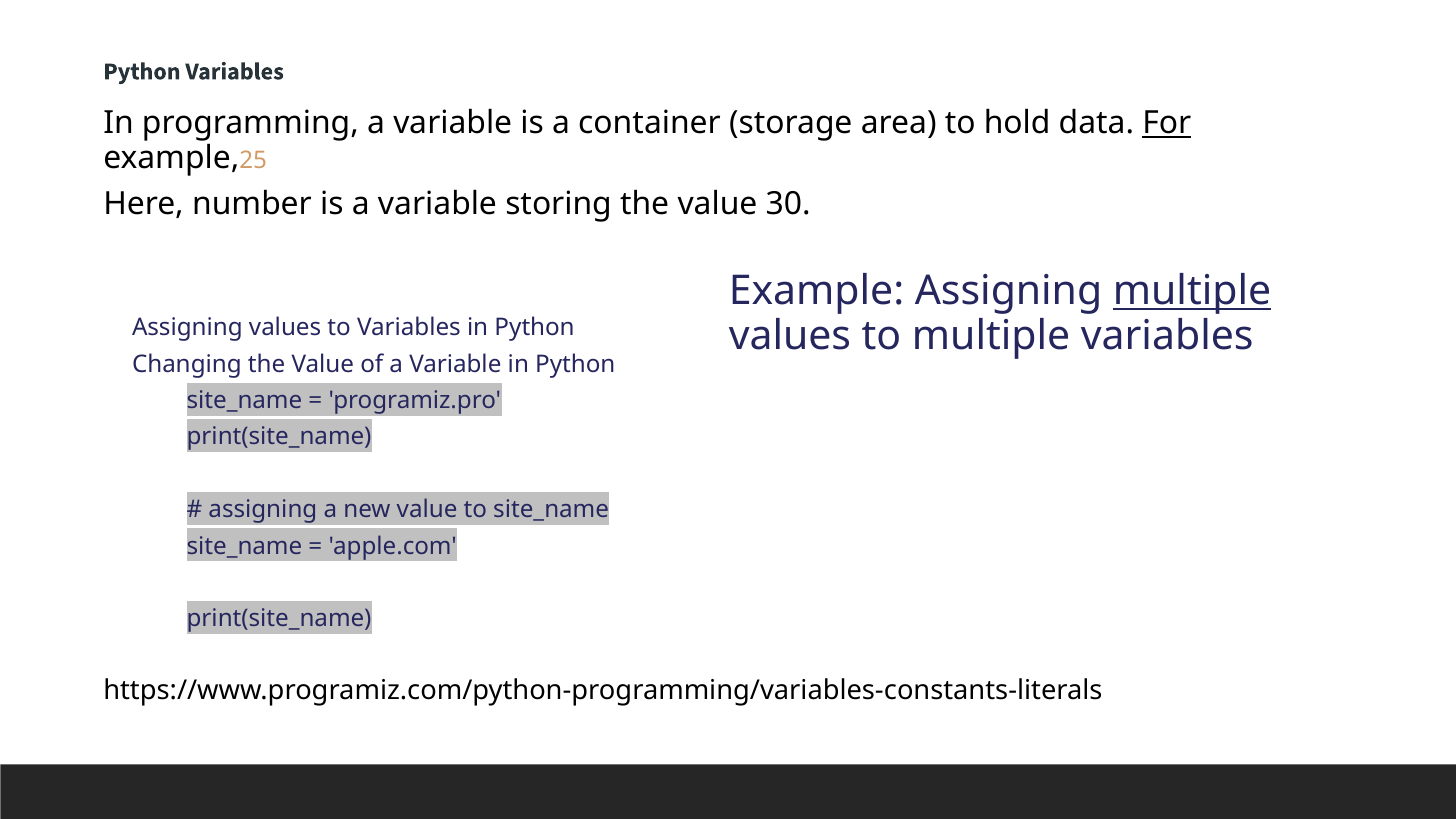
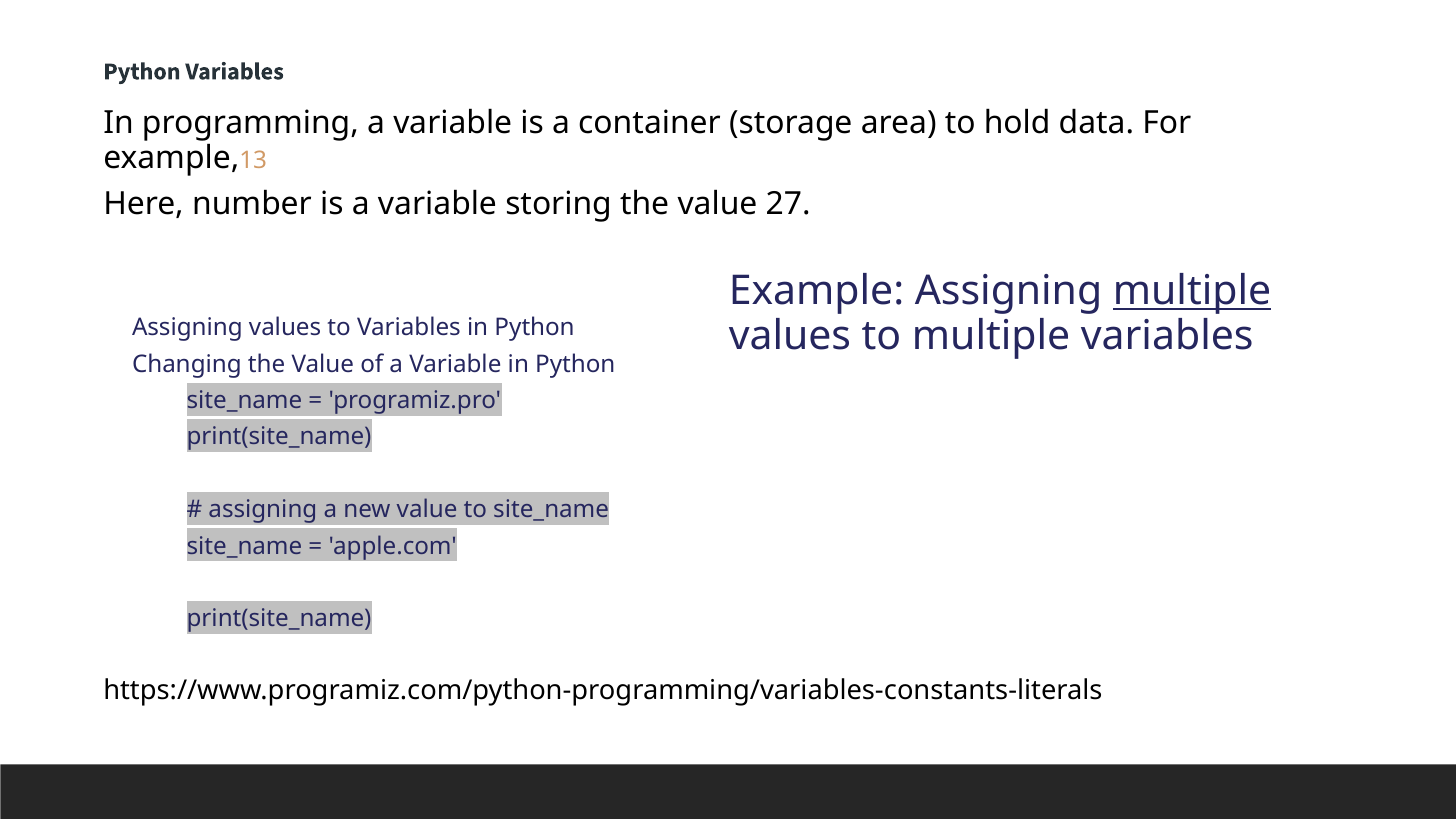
For underline: present -> none
25: 25 -> 13
30: 30 -> 27
